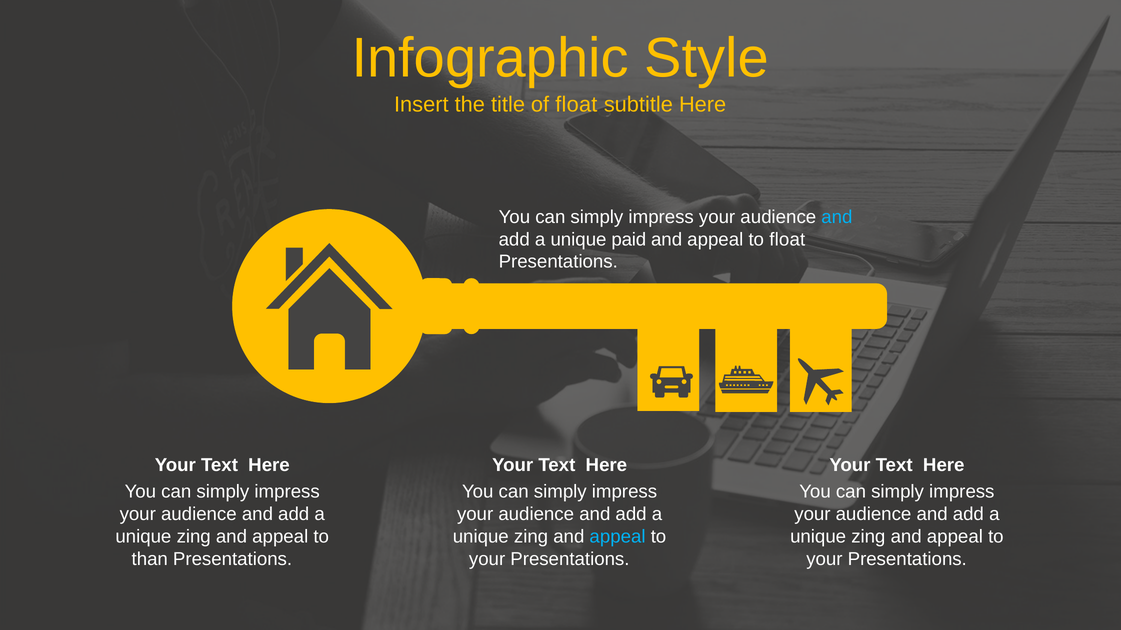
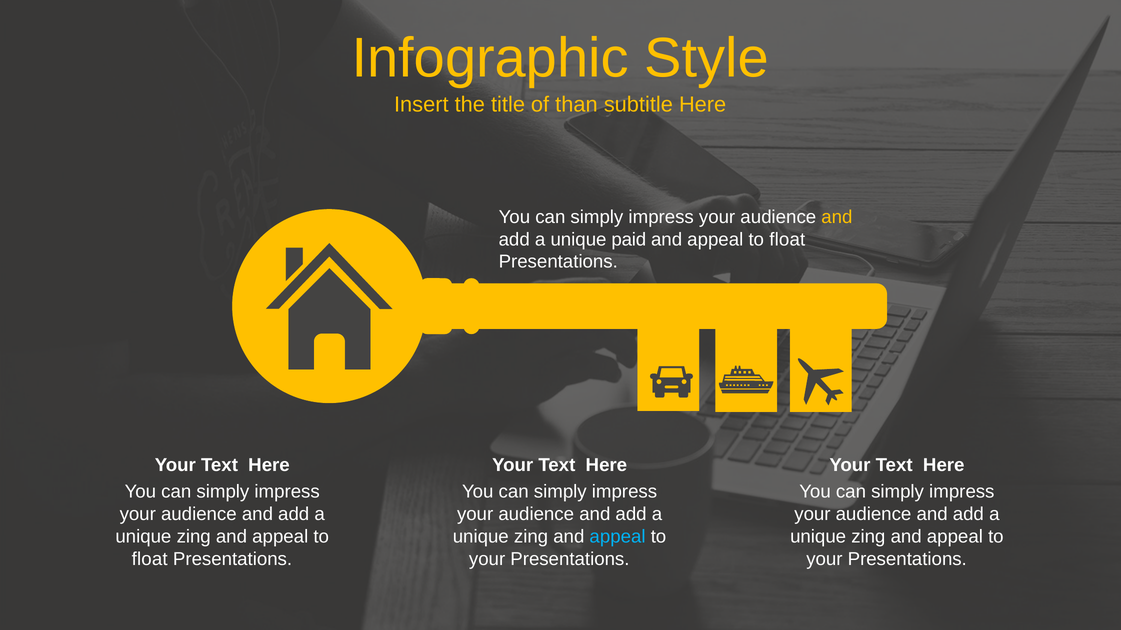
of float: float -> than
and at (837, 217) colour: light blue -> yellow
than at (150, 560): than -> float
